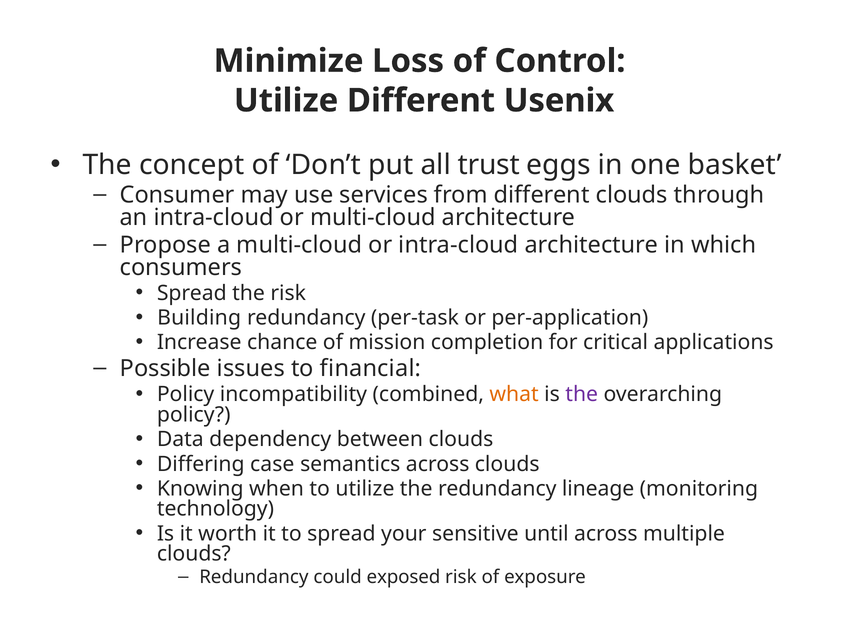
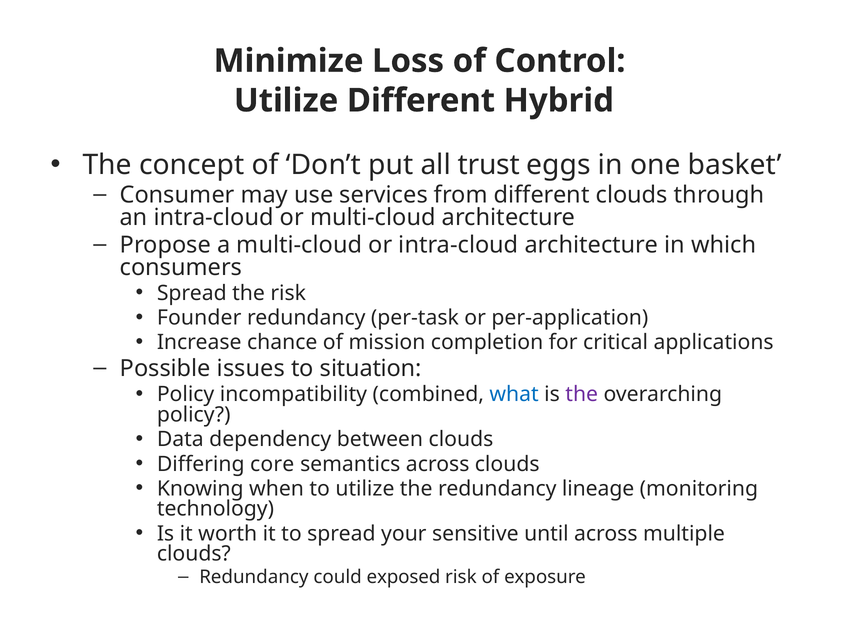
Usenix: Usenix -> Hybrid
Building: Building -> Founder
financial: financial -> situation
what colour: orange -> blue
case: case -> core
